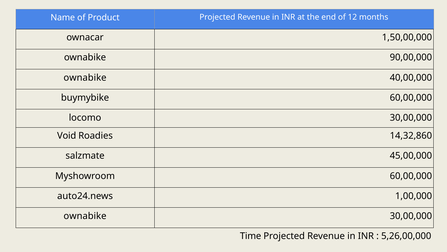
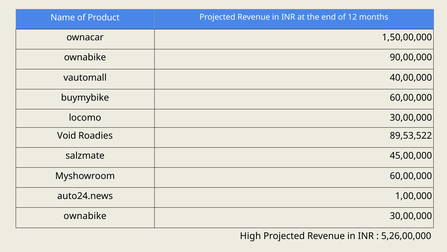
ownabike at (85, 77): ownabike -> vautomall
14,32,860: 14,32,860 -> 89,53,522
Time: Time -> High
